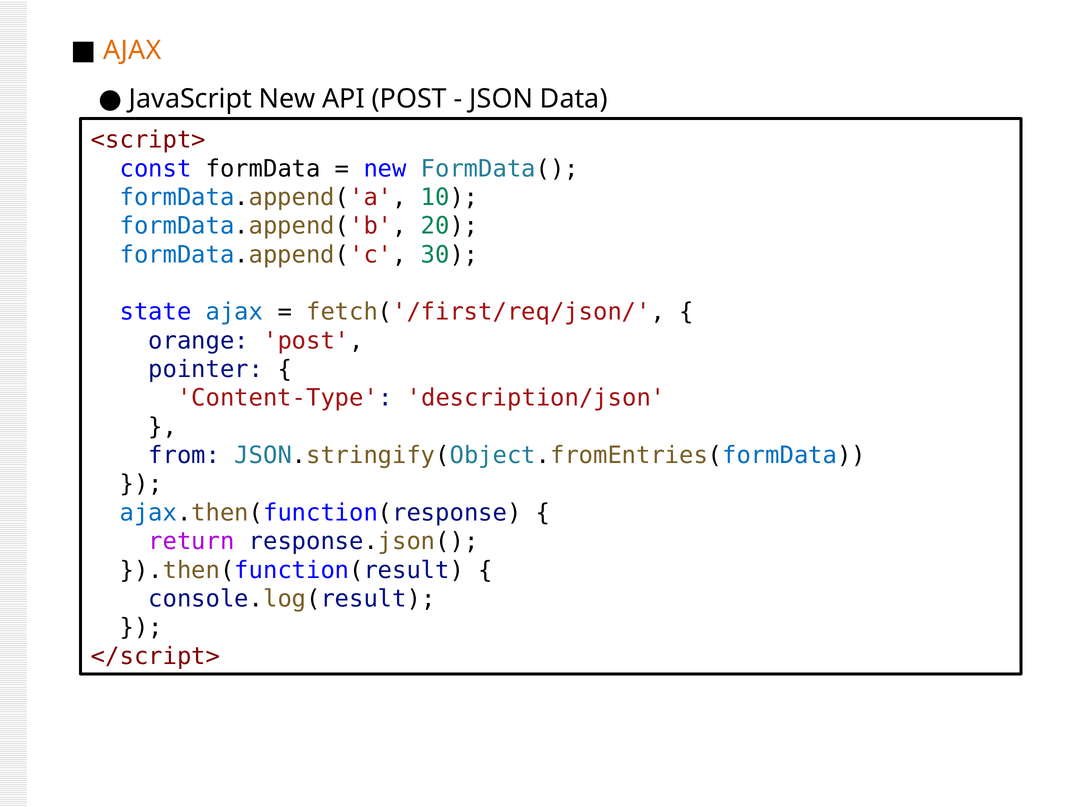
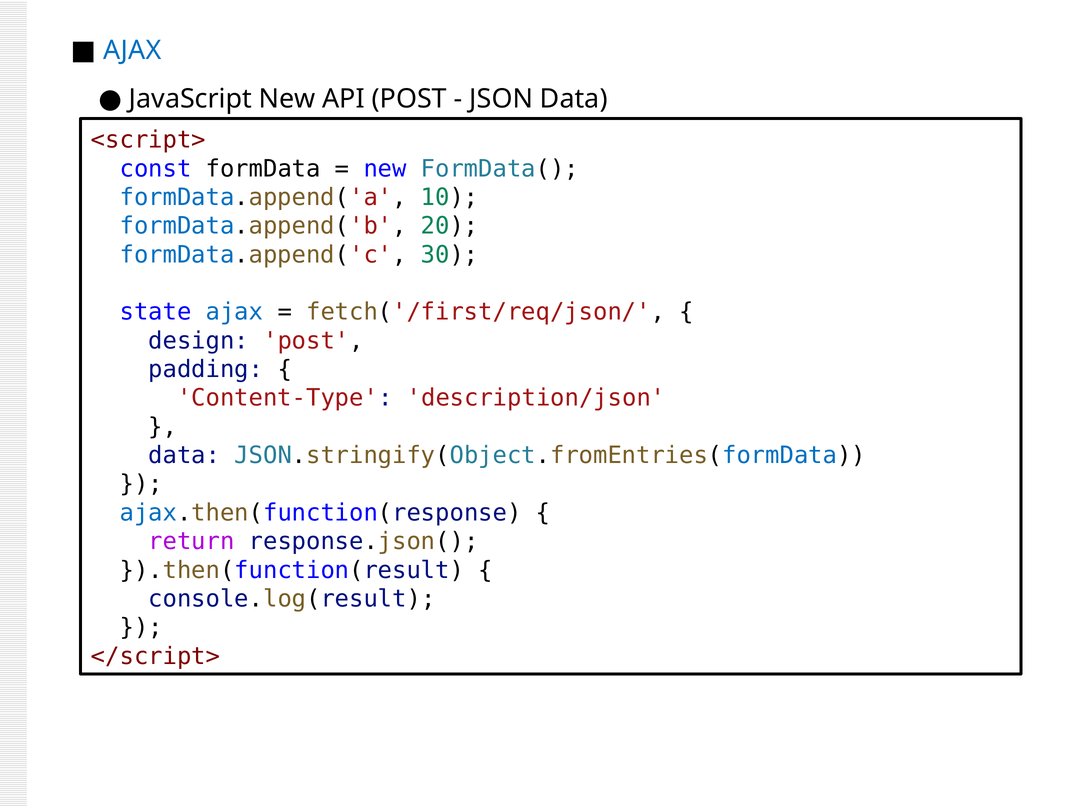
AJAX at (132, 51) colour: orange -> blue
orange: orange -> design
pointer: pointer -> padding
from at (184, 455): from -> data
